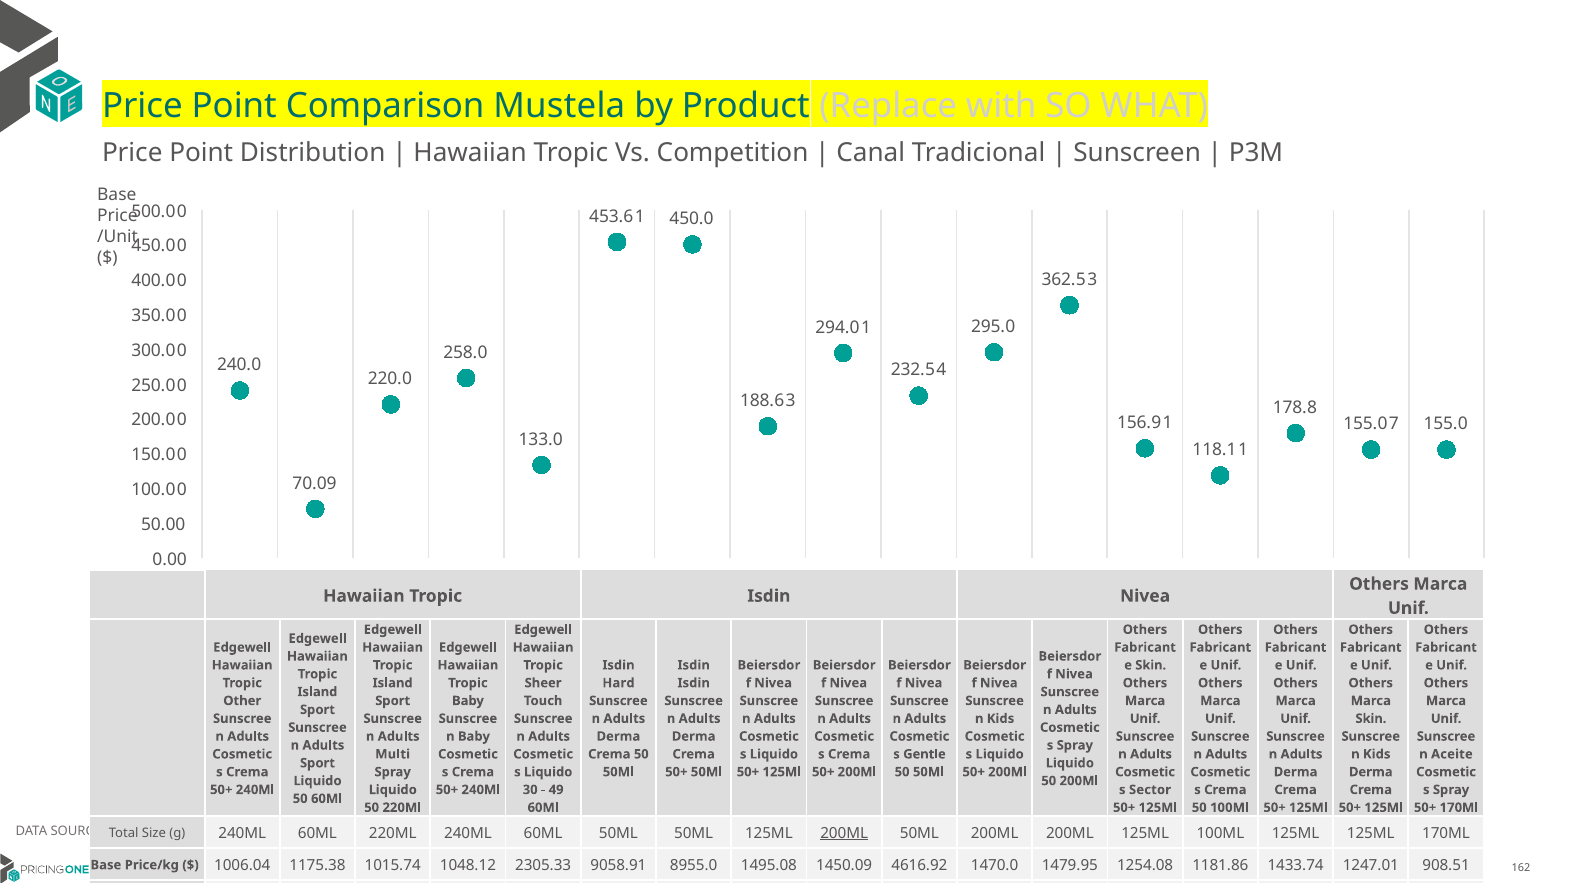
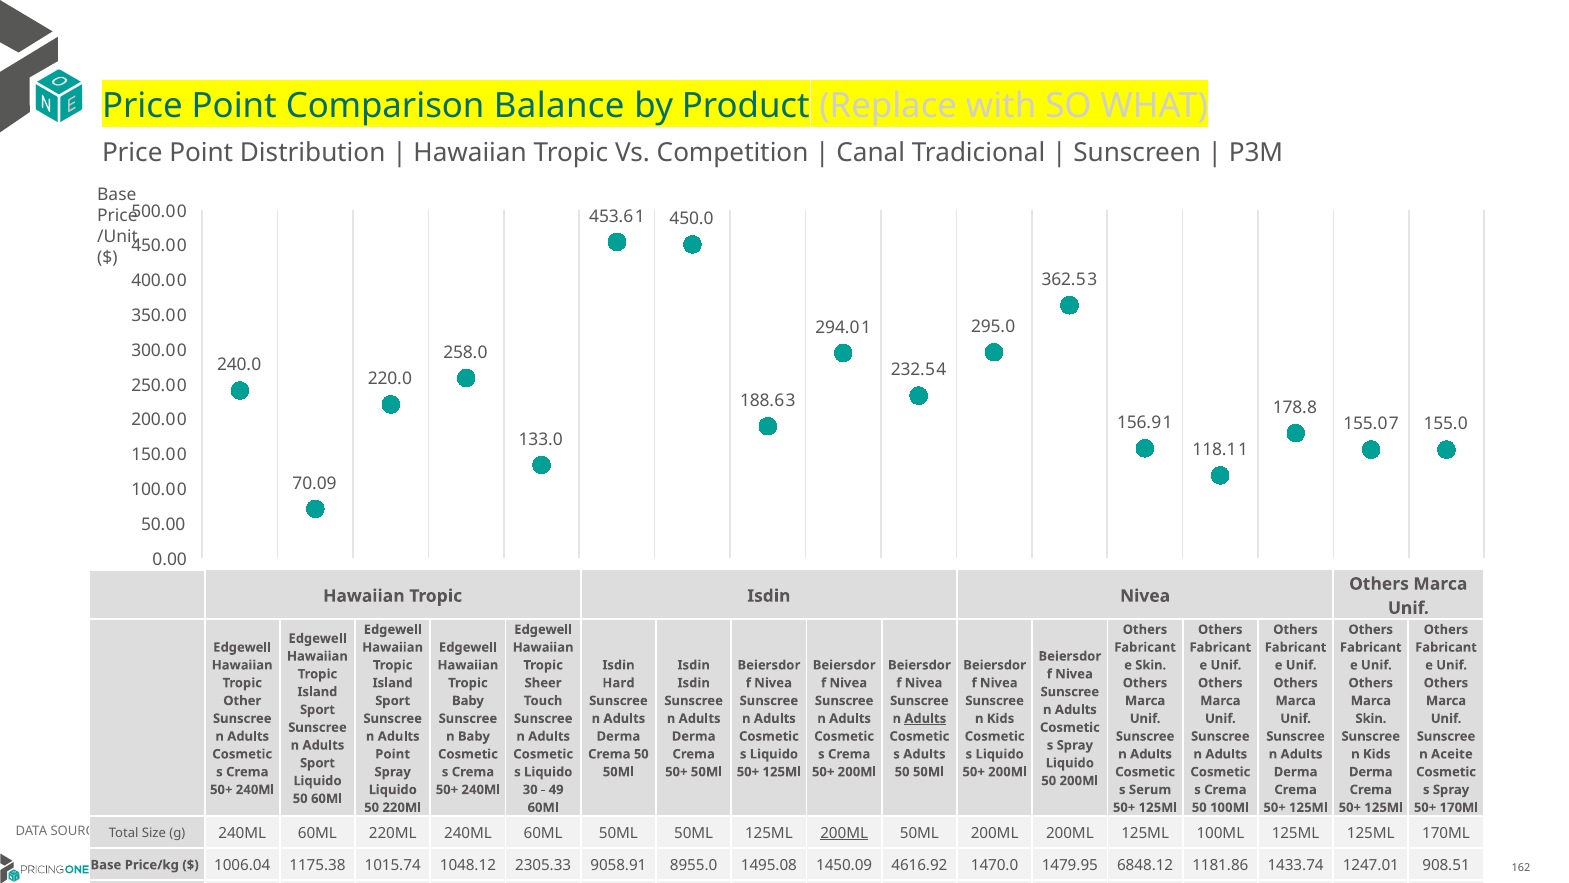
Mustela: Mustela -> Balance
Adults at (925, 718) underline: none -> present
Multi at (393, 754): Multi -> Point
Gentle at (924, 754): Gentle -> Adults
Sector: Sector -> Serum
1254.08: 1254.08 -> 6848.12
